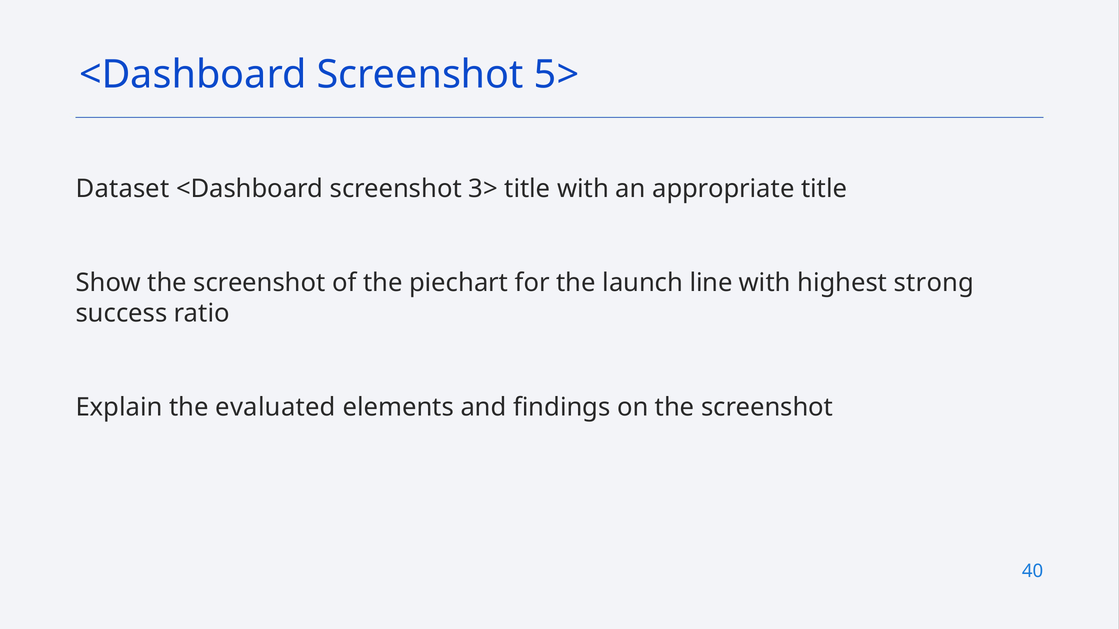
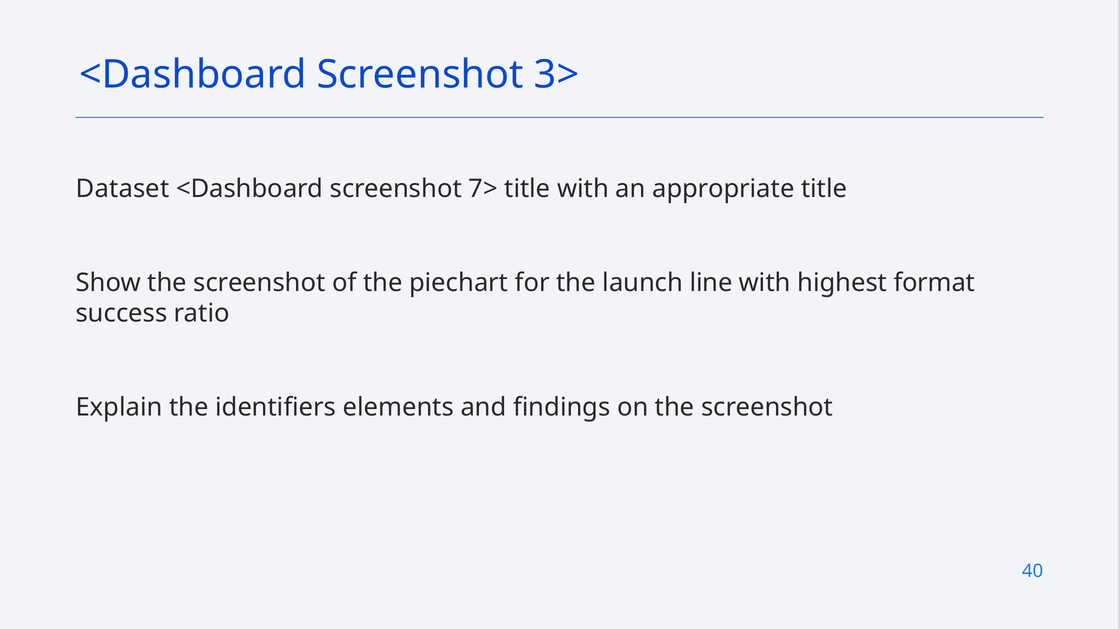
5>: 5> -> 3>
3>: 3> -> 7>
strong: strong -> format
evaluated: evaluated -> identifiers
